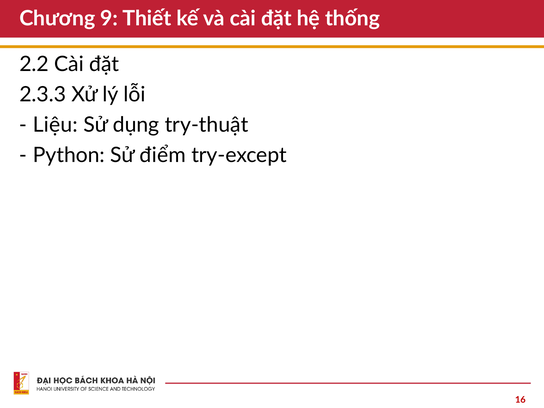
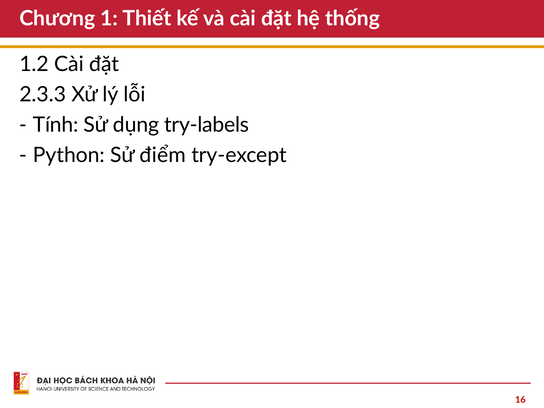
9: 9 -> 1
2.2: 2.2 -> 1.2
Liệu: Liệu -> Tính
try-thuật: try-thuật -> try-labels
